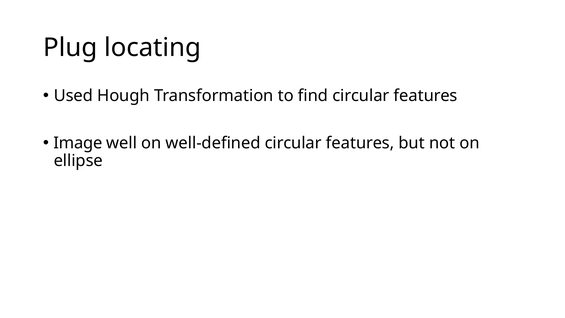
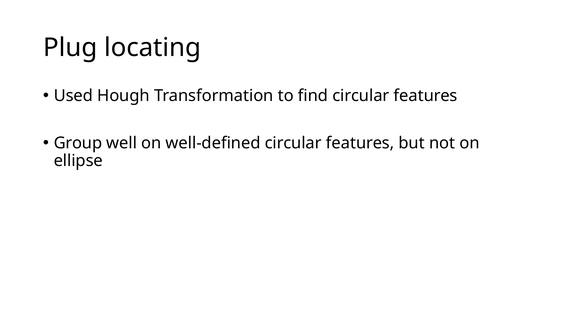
Image: Image -> Group
